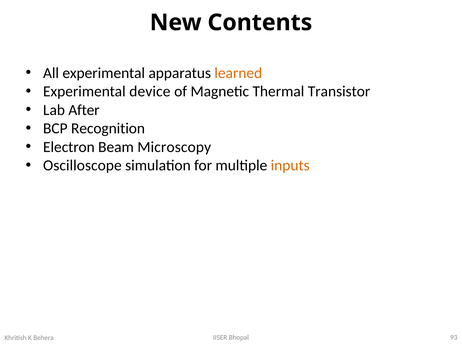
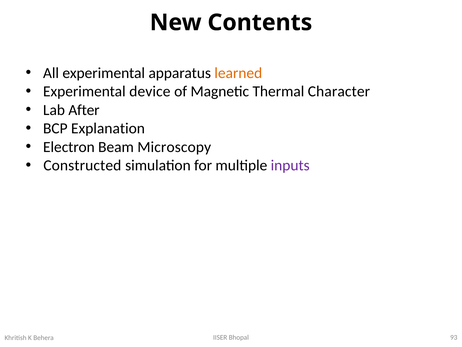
Transistor: Transistor -> Character
Recognition: Recognition -> Explanation
Oscilloscope: Oscilloscope -> Constructed
inputs colour: orange -> purple
